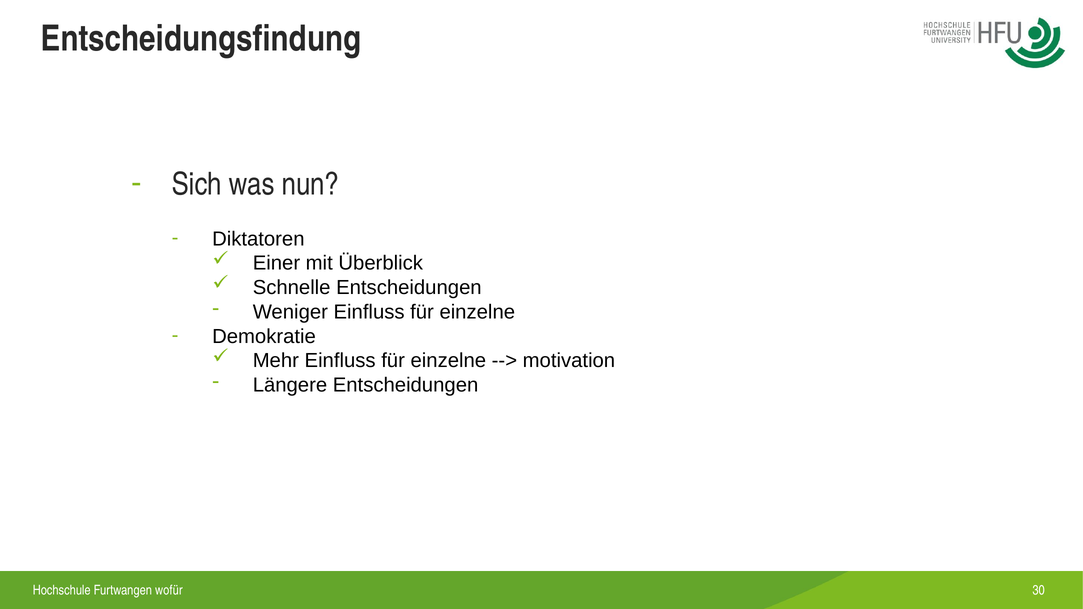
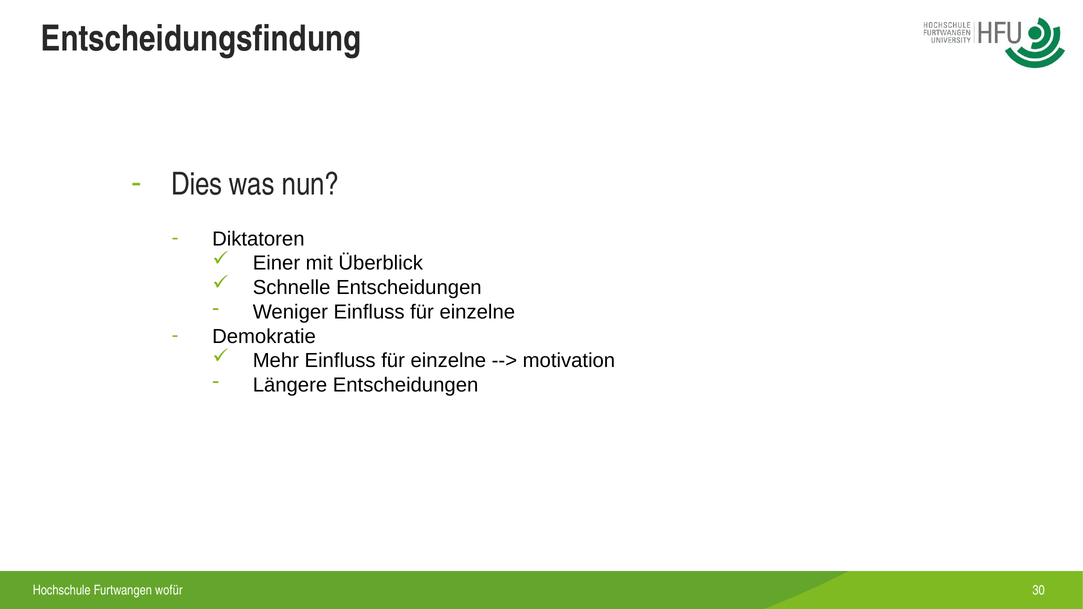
Sich: Sich -> Dies
